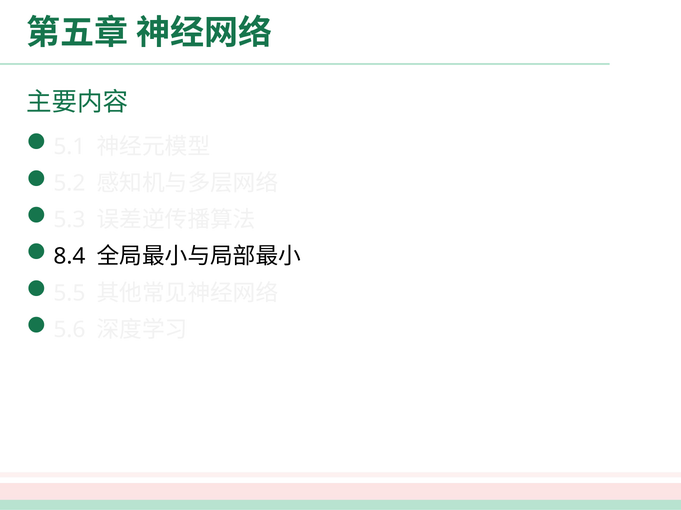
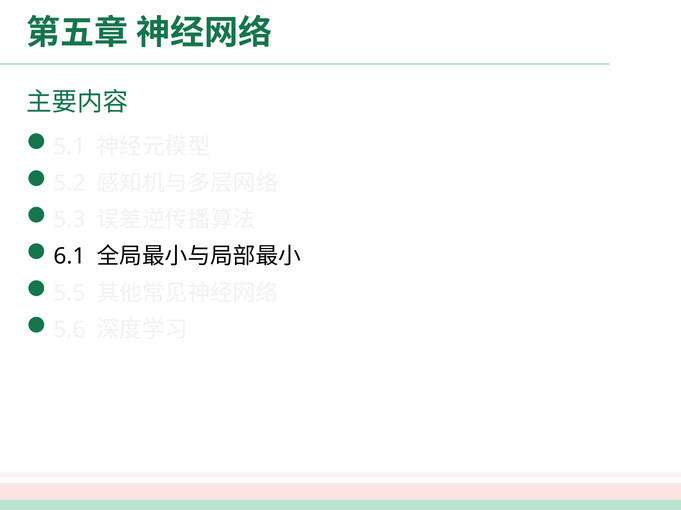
8.4: 8.4 -> 6.1
